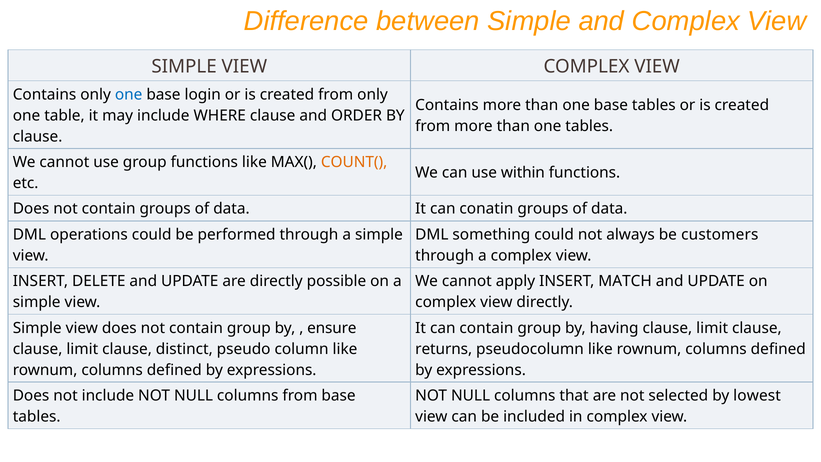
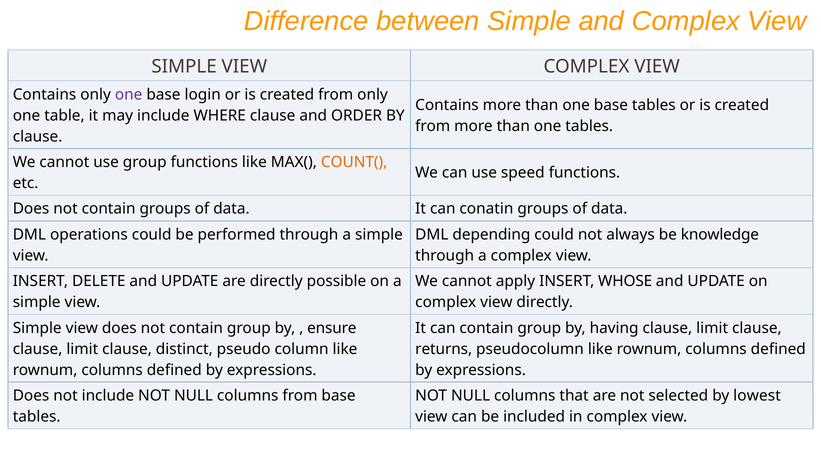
one at (129, 95) colour: blue -> purple
within: within -> speed
something: something -> depending
customers: customers -> knowledge
MATCH: MATCH -> WHOSE
